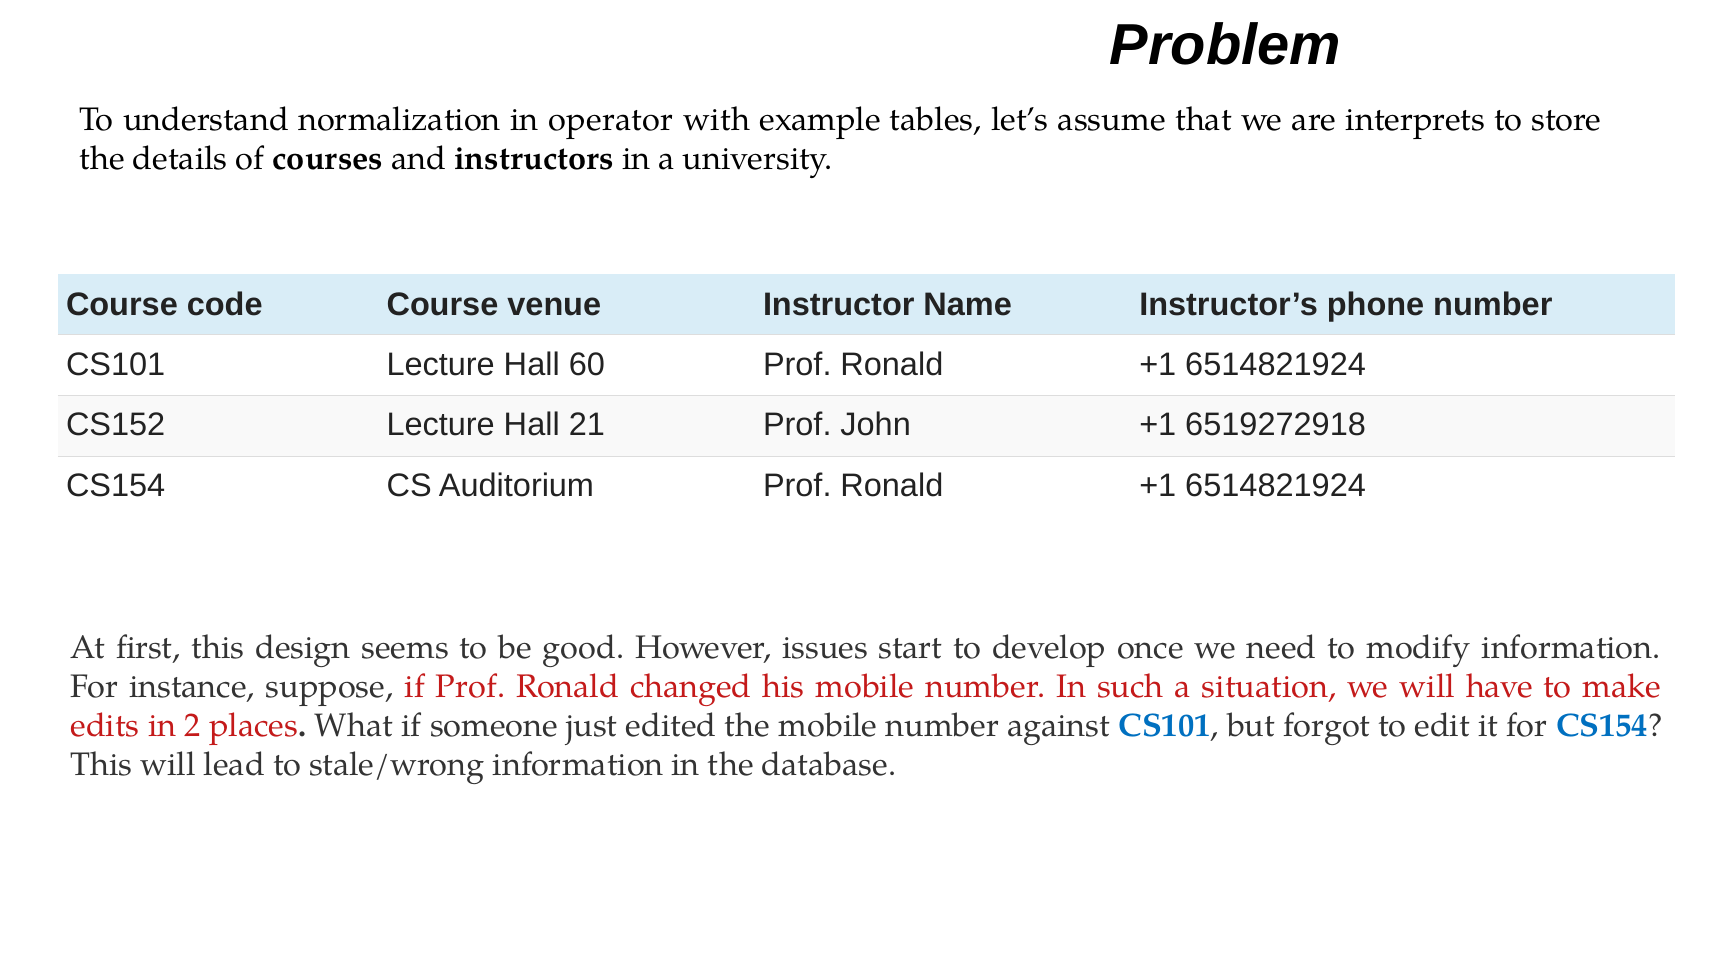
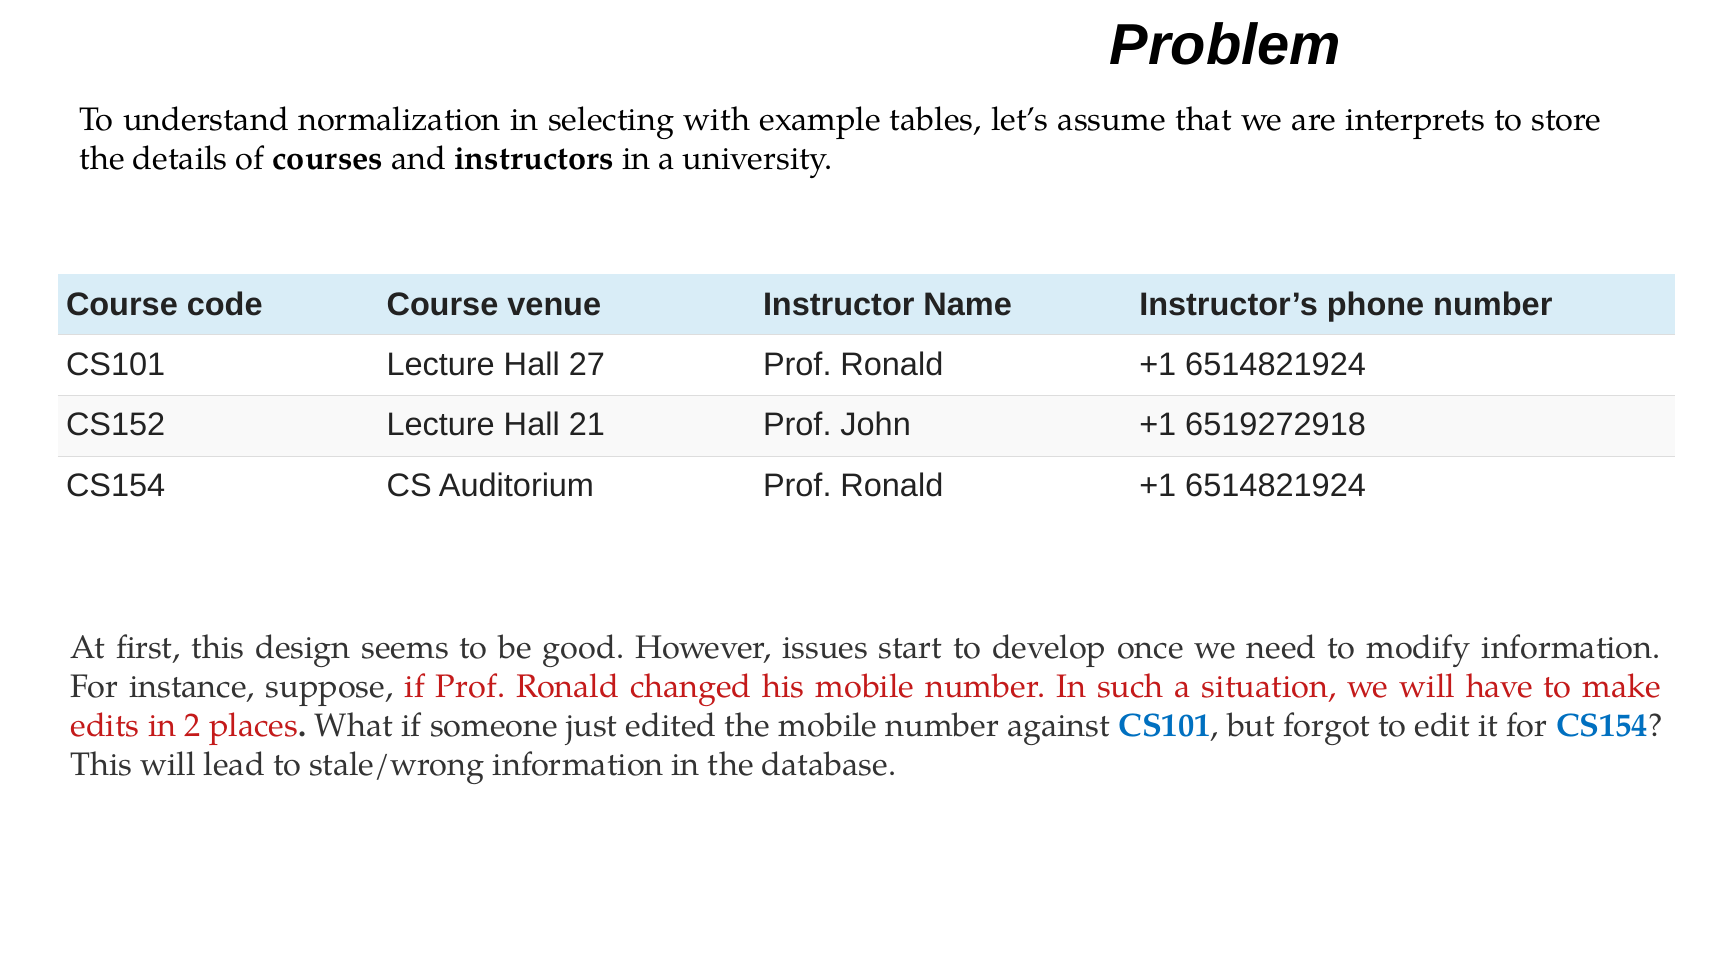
operator: operator -> selecting
60: 60 -> 27
